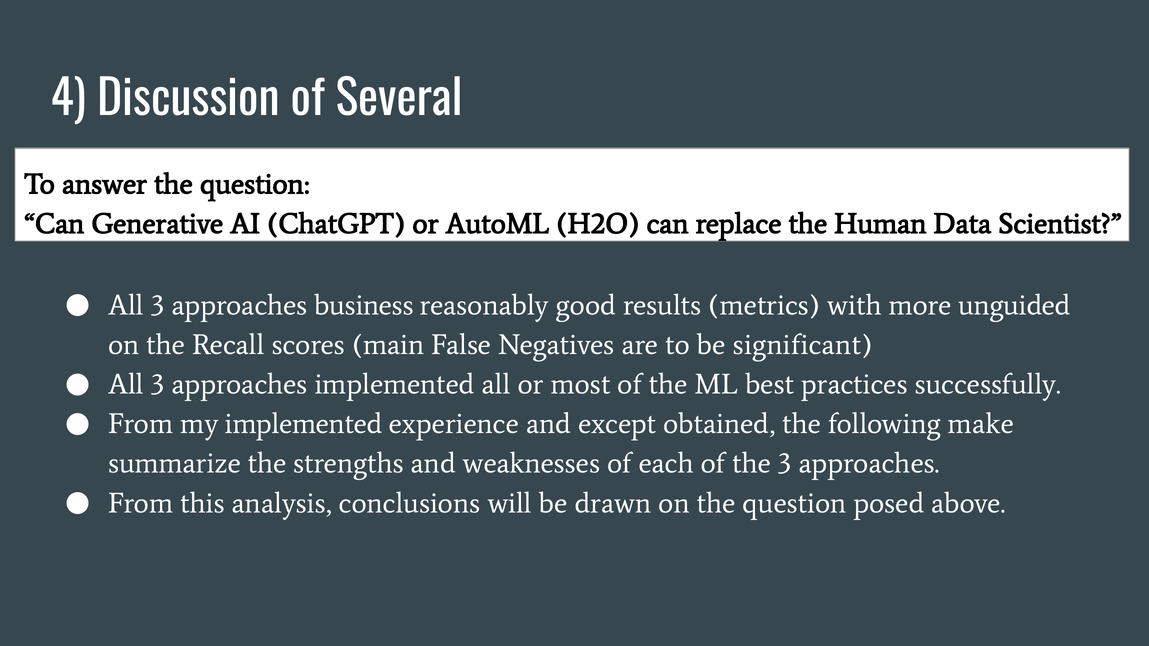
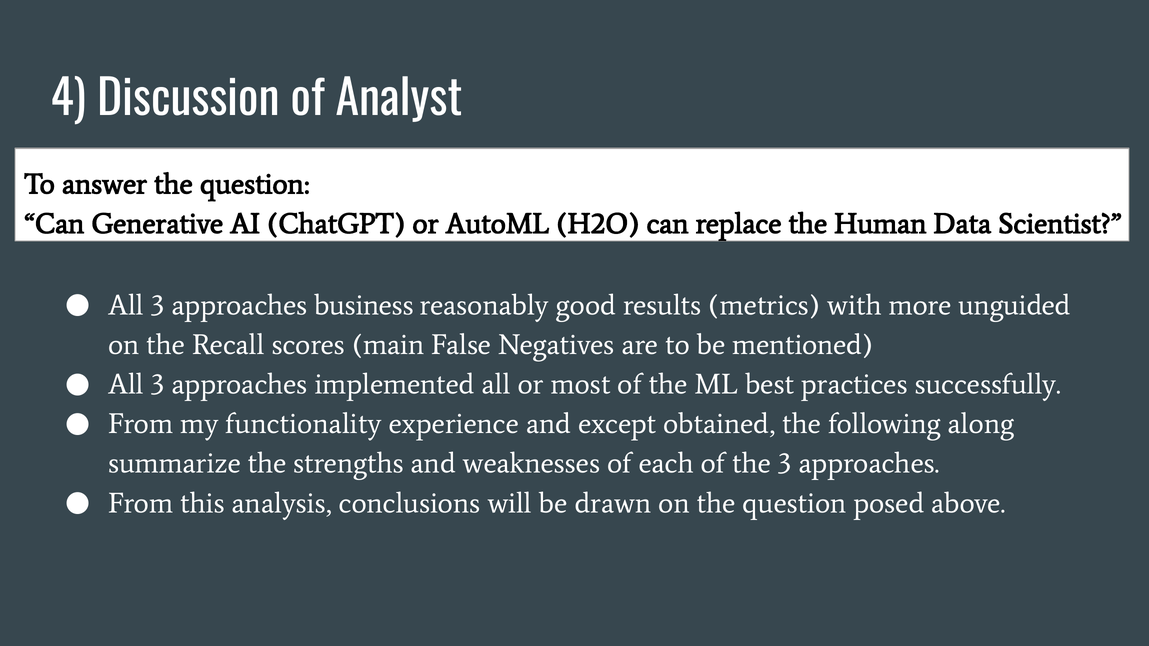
Several: Several -> Analyst
significant: significant -> mentioned
my implemented: implemented -> functionality
make: make -> along
